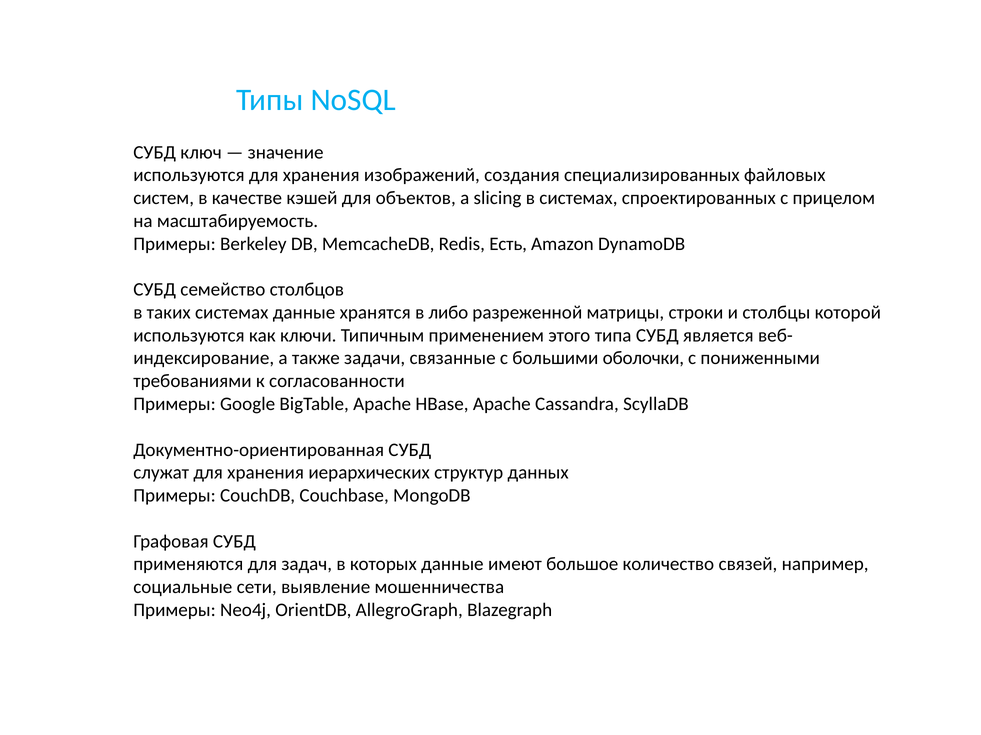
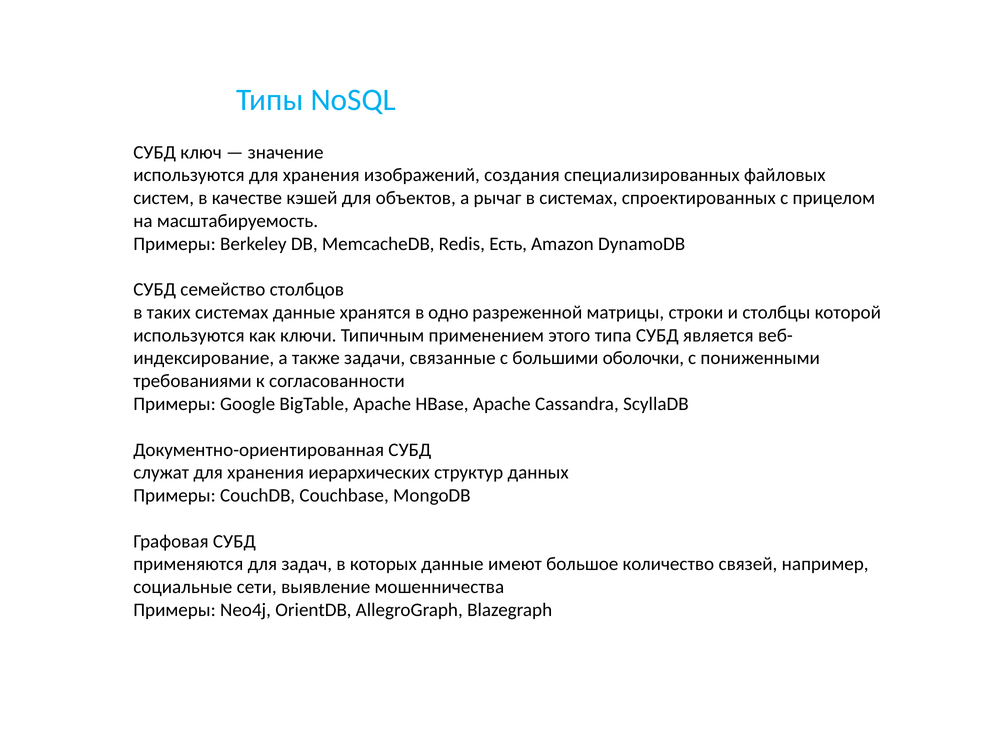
slicing: slicing -> рычаг
либо: либо -> одно
